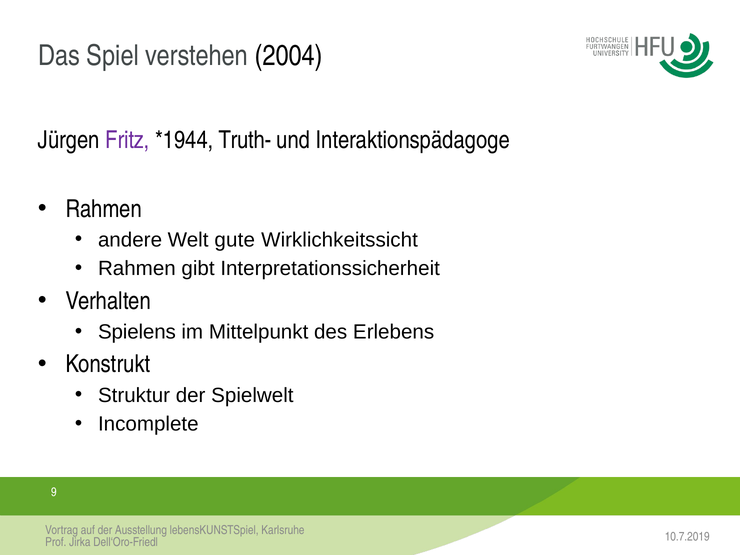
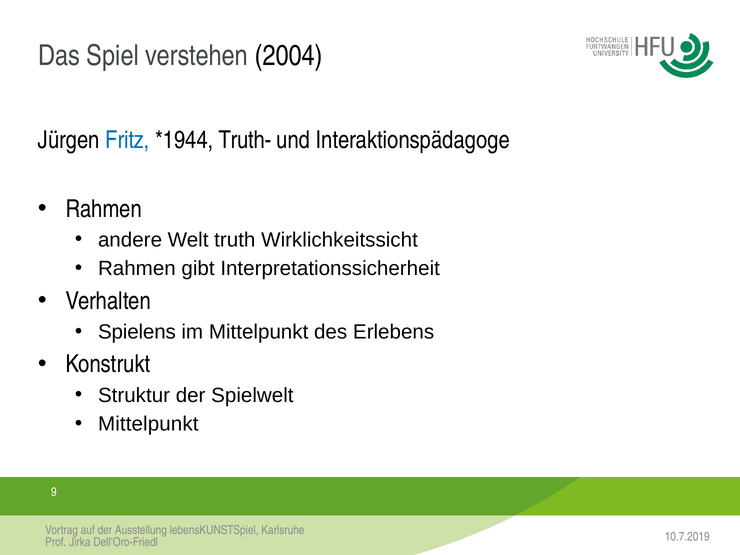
Fritz colour: purple -> blue
gute: gute -> truth
Incomplete at (148, 424): Incomplete -> Mittelpunkt
